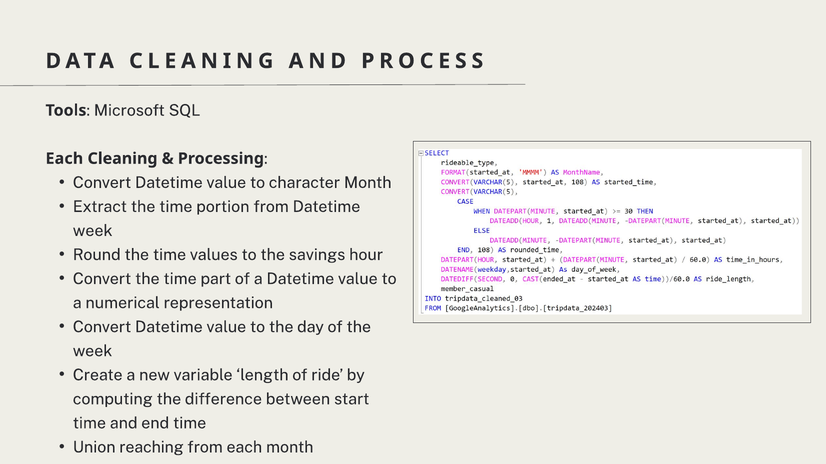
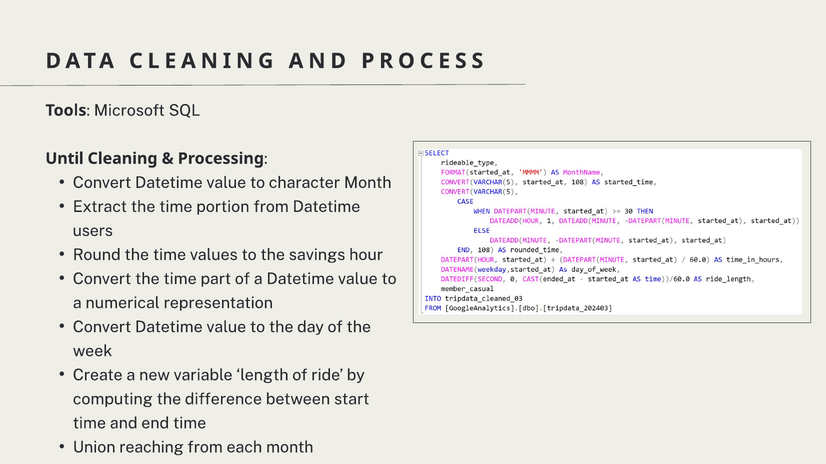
Each at (64, 159): Each -> Until
week at (93, 231): week -> users
